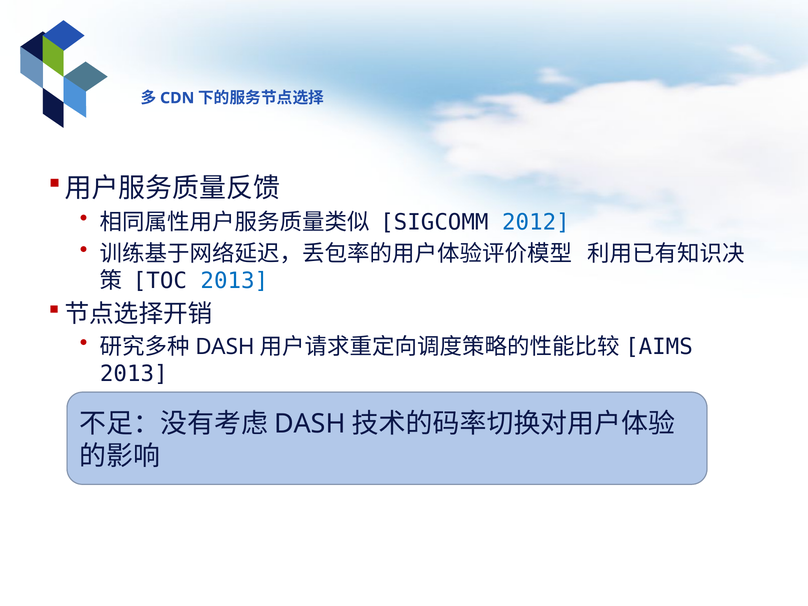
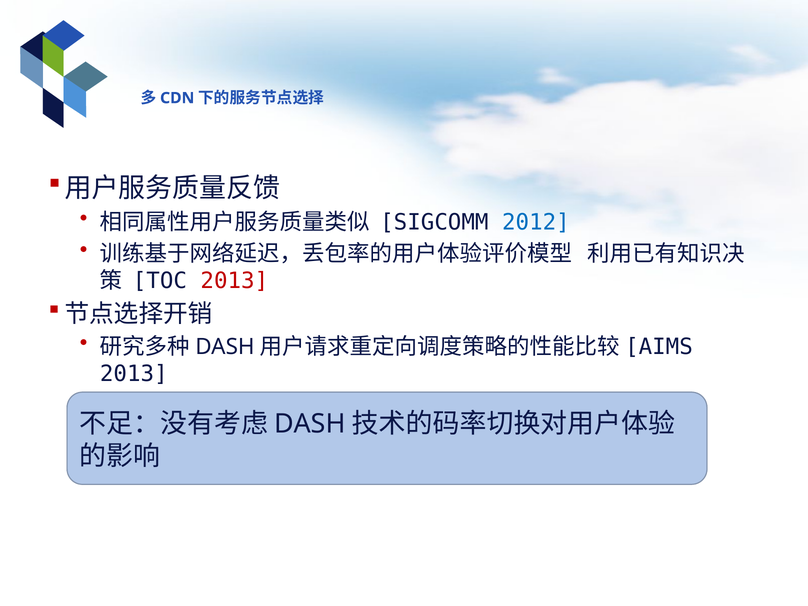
2013 at (234, 281) colour: blue -> red
